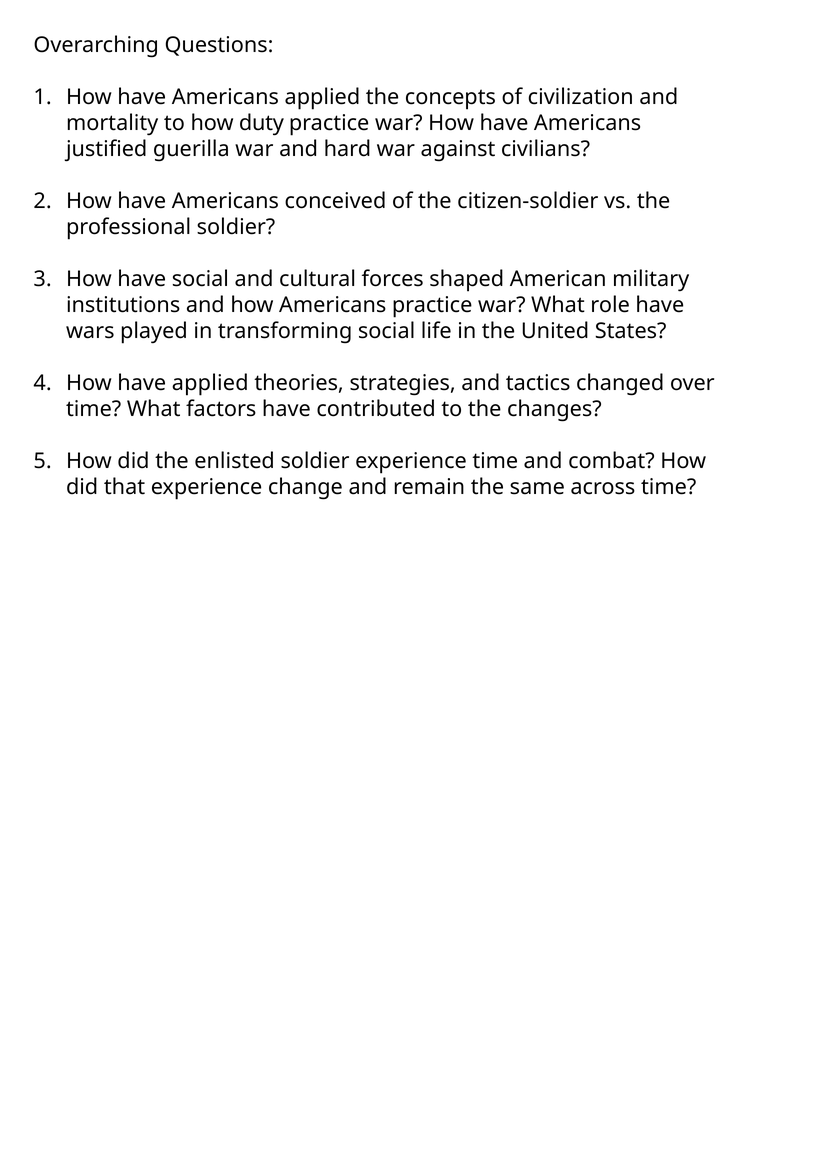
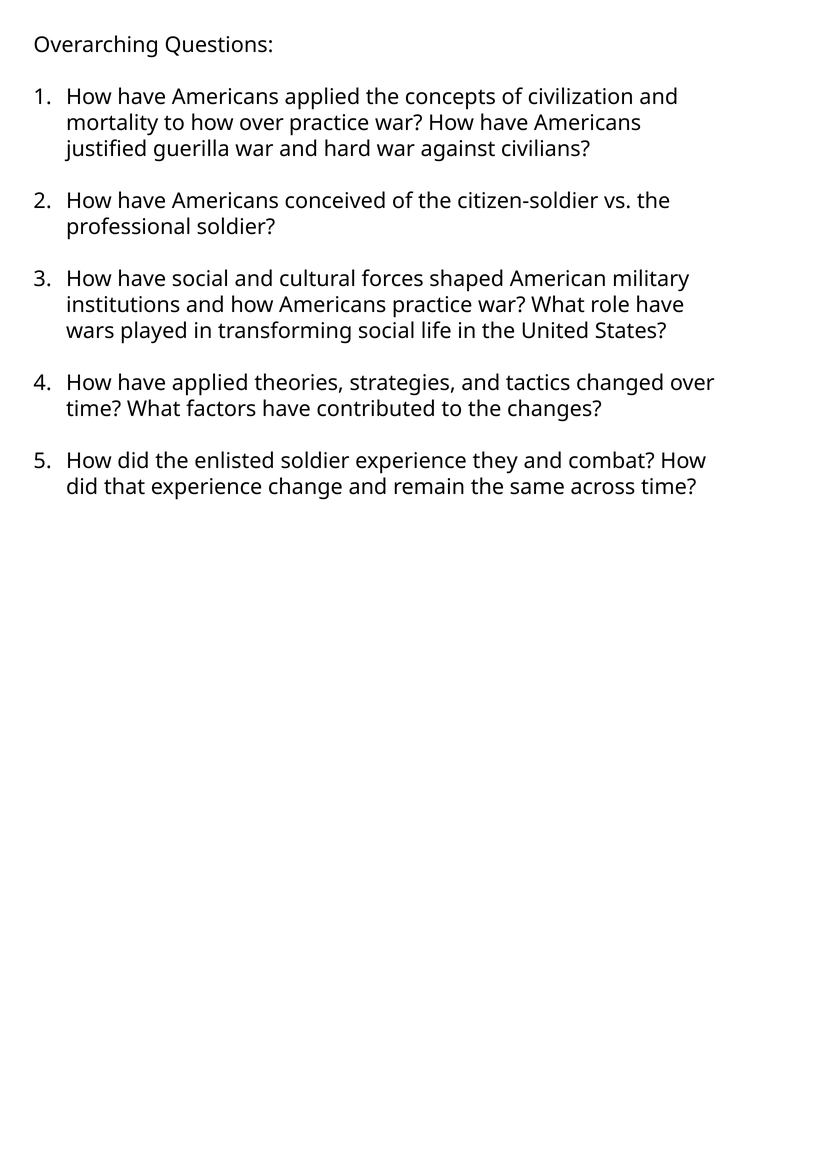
how duty: duty -> over
experience time: time -> they
